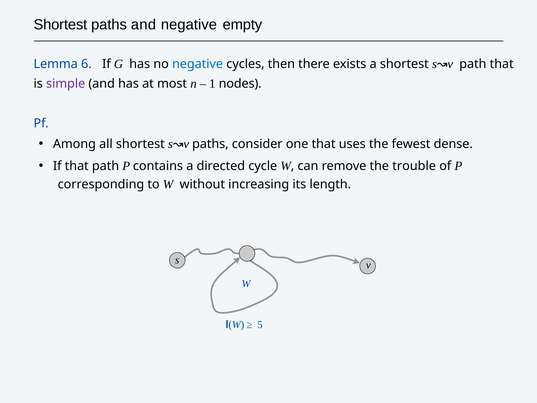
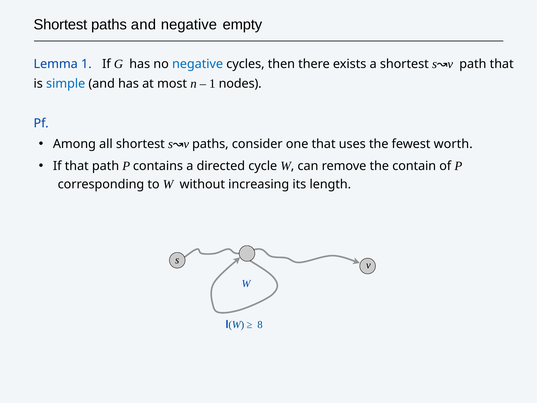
Lemma 6: 6 -> 1
simple colour: purple -> blue
dense: dense -> worth
trouble: trouble -> contain
5: 5 -> 8
